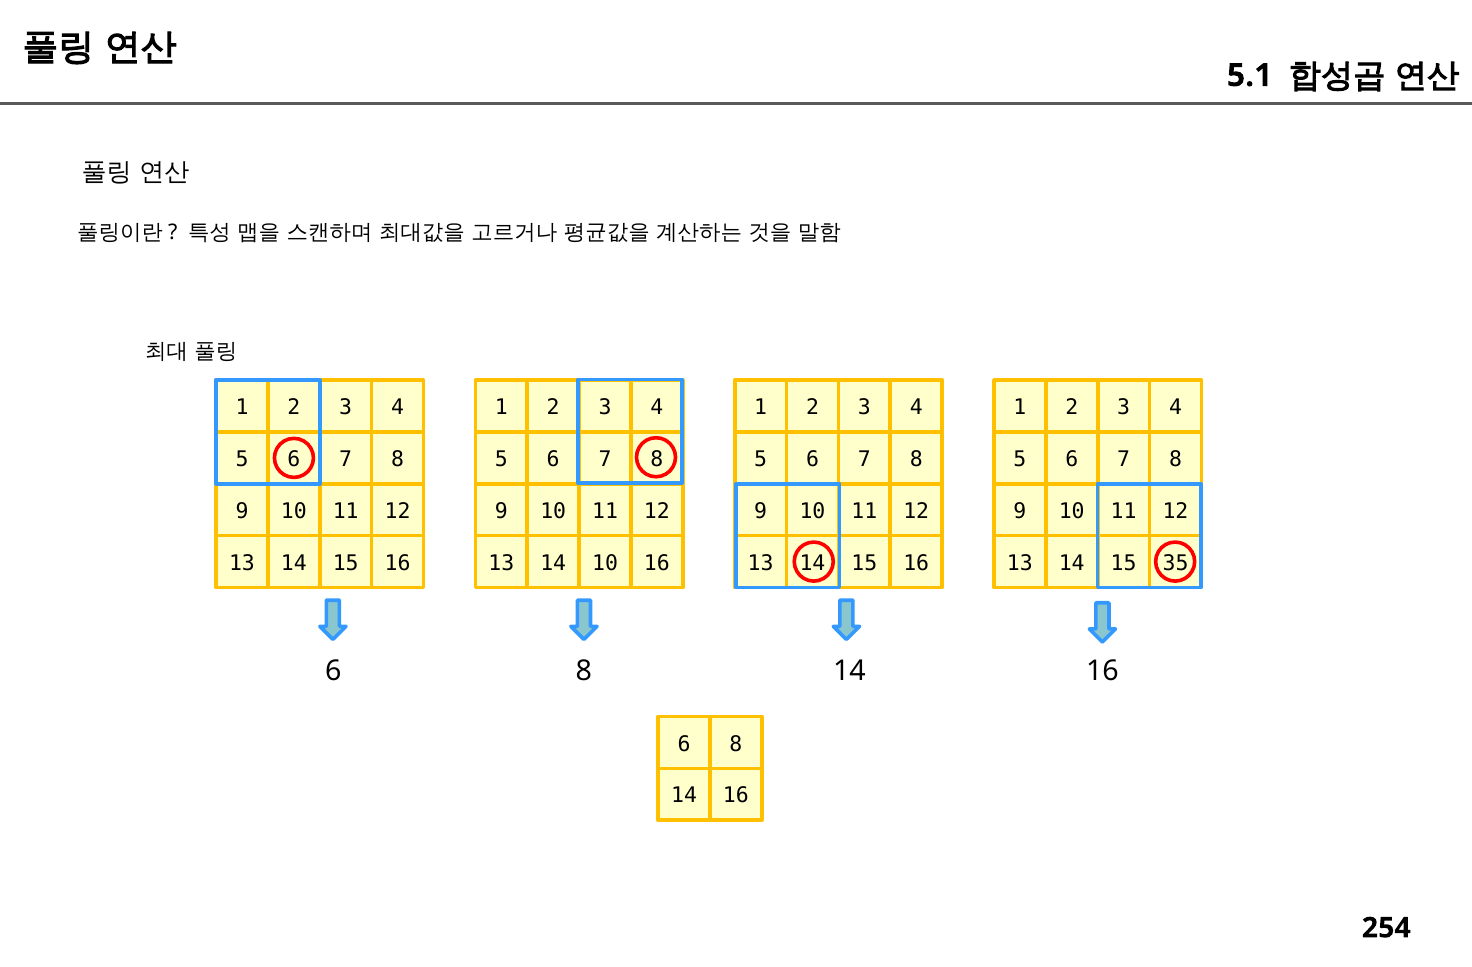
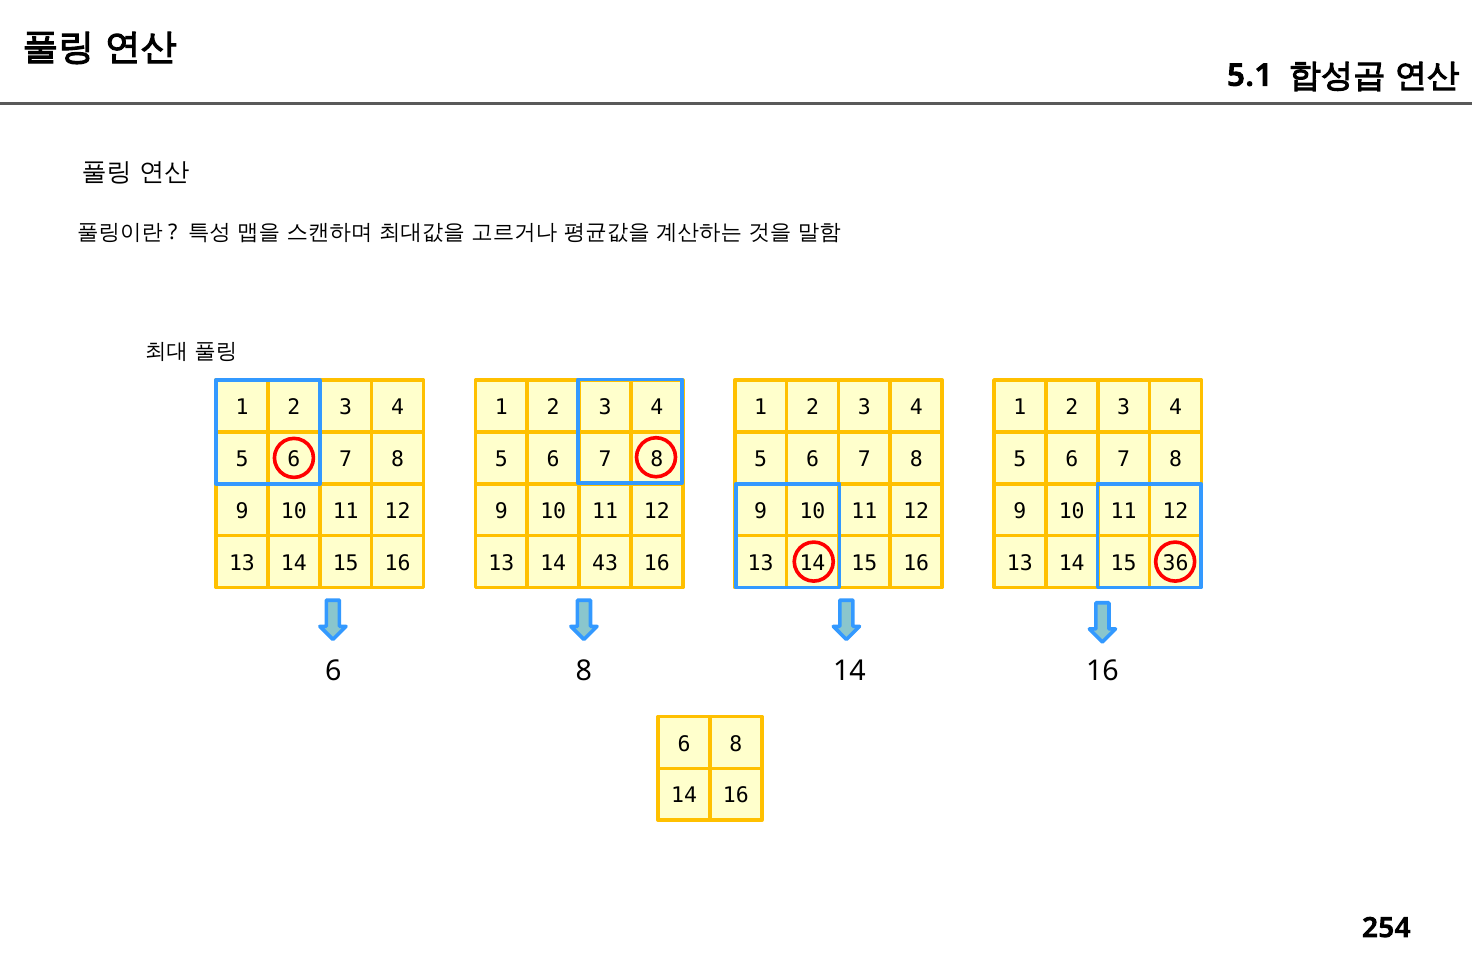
14 10: 10 -> 43
35: 35 -> 36
